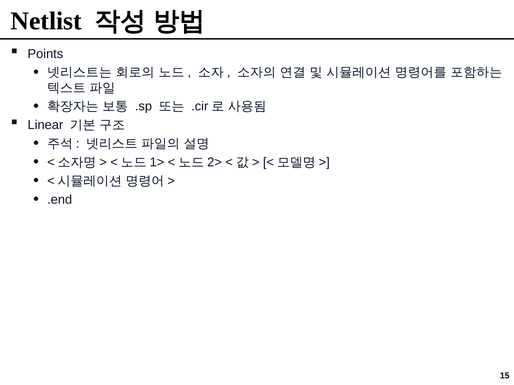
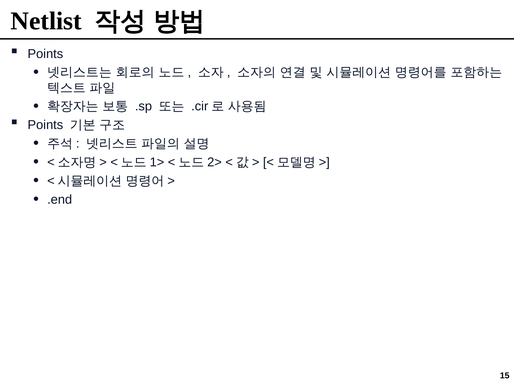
Linear at (45, 125): Linear -> Points
